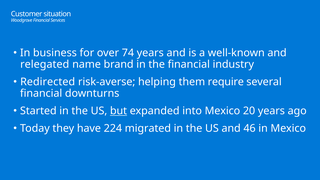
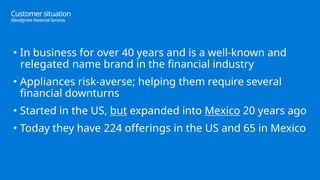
74: 74 -> 40
Redirected: Redirected -> Appliances
Mexico at (222, 111) underline: none -> present
migrated: migrated -> offerings
46: 46 -> 65
